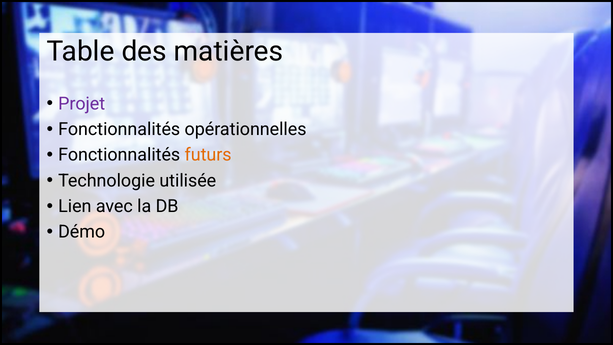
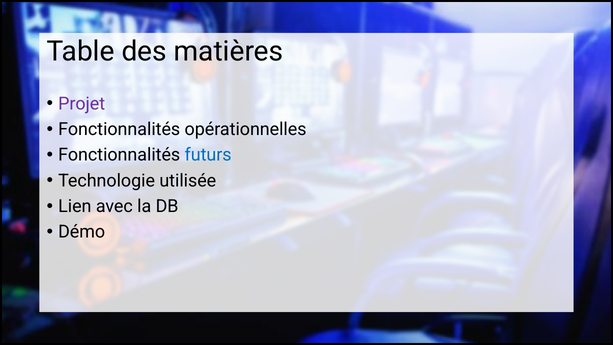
futurs colour: orange -> blue
